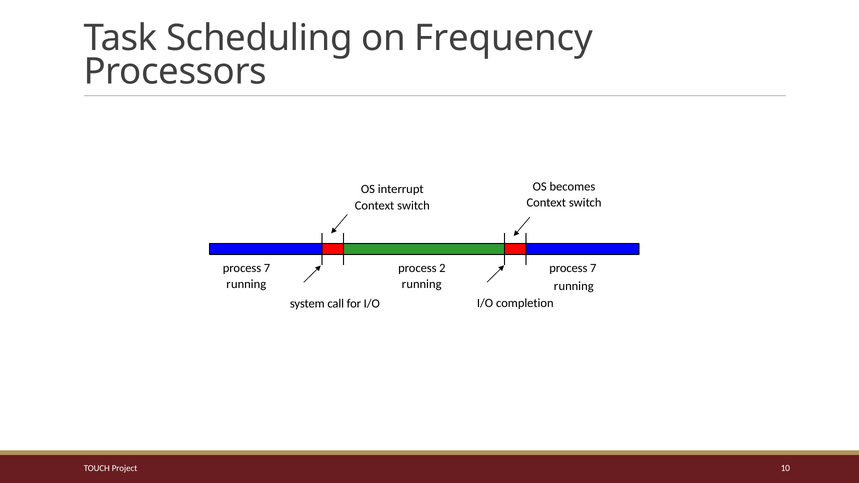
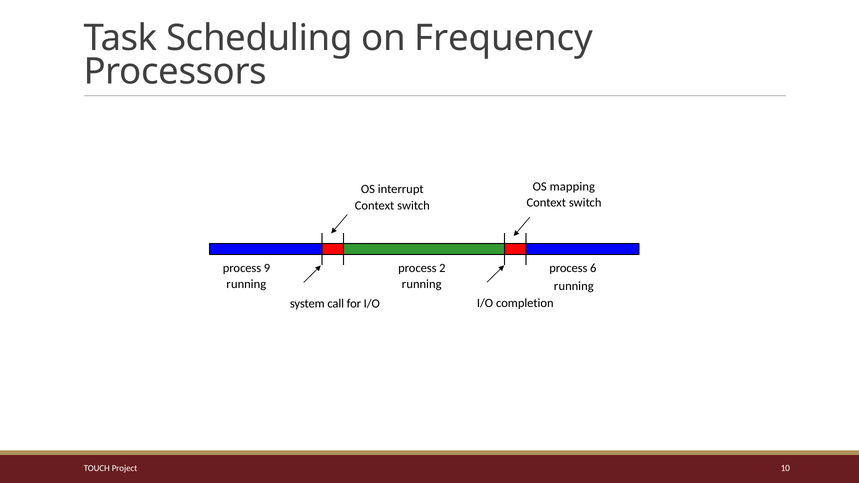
becomes: becomes -> mapping
7 at (267, 268): 7 -> 9
7 at (593, 268): 7 -> 6
